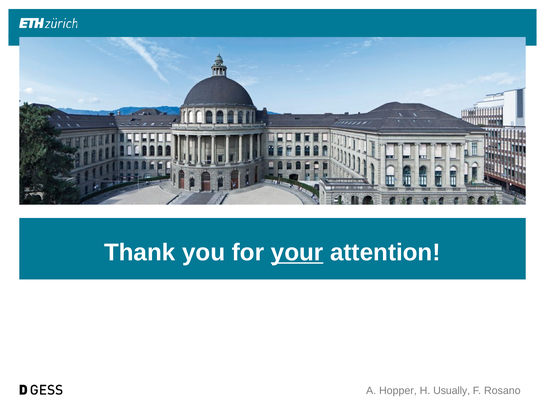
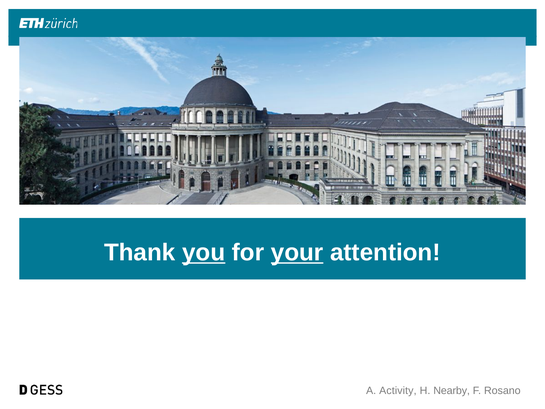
you underline: none -> present
Hopper: Hopper -> Activity
Usually: Usually -> Nearby
